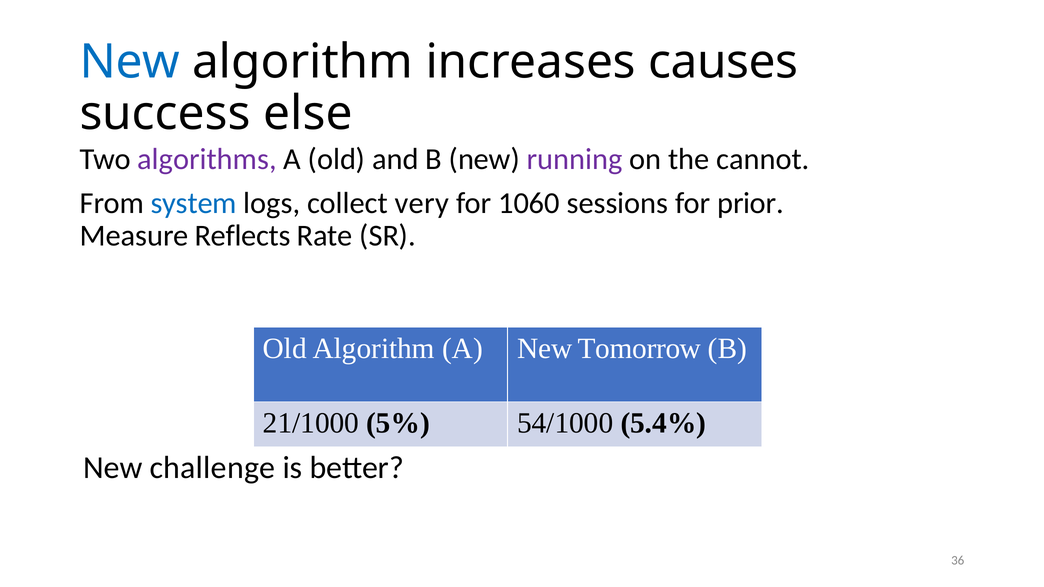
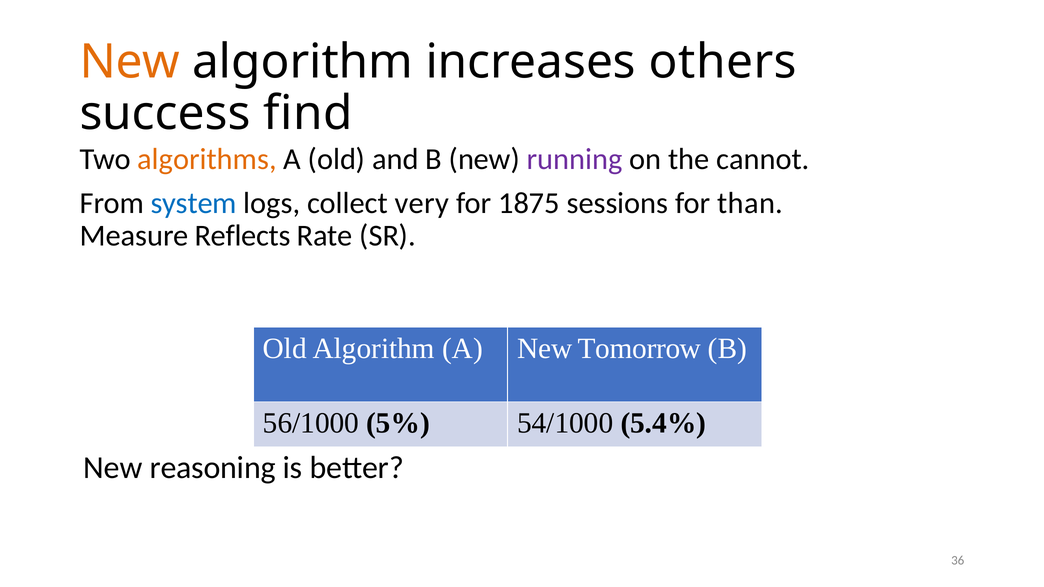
New at (130, 62) colour: blue -> orange
causes: causes -> others
else: else -> find
algorithms colour: purple -> orange
1060: 1060 -> 1875
prior: prior -> than
21/1000: 21/1000 -> 56/1000
challenge: challenge -> reasoning
